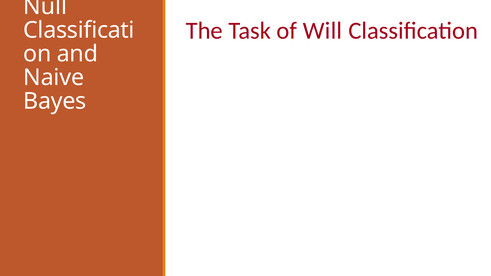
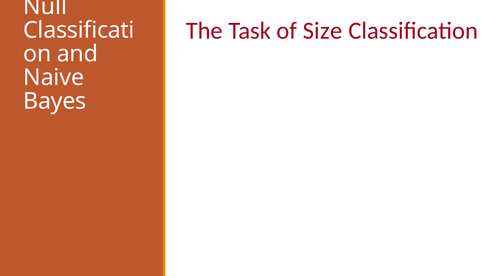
Will: Will -> Size
